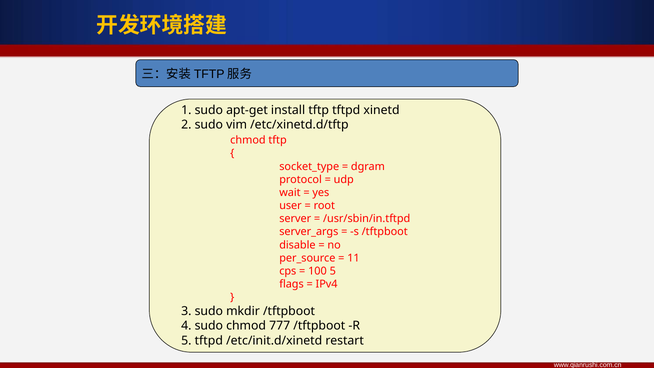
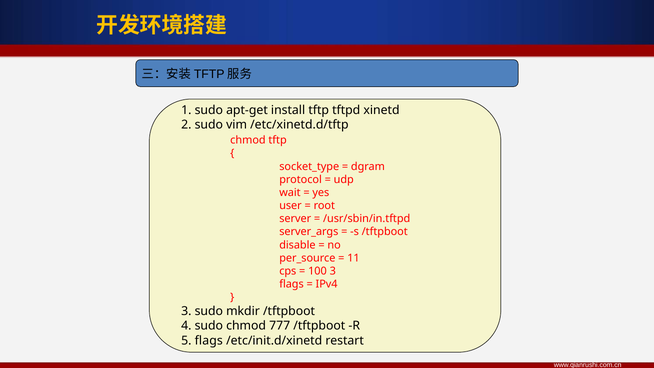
100 5: 5 -> 3
5 tftpd: tftpd -> flags
